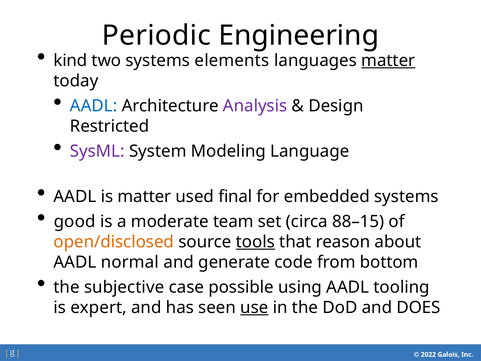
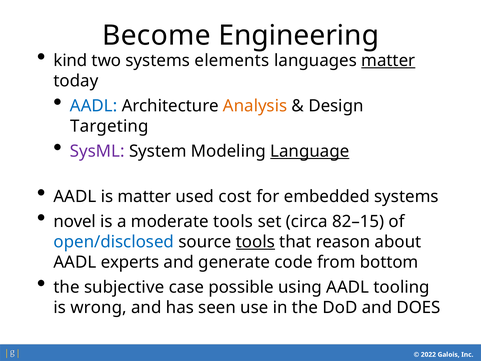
Periodic: Periodic -> Become
Analysis colour: purple -> orange
Restricted: Restricted -> Targeting
Language underline: none -> present
final: final -> cost
good: good -> novel
moderate team: team -> tools
88–15: 88–15 -> 82–15
open/disclosed colour: orange -> blue
normal: normal -> experts
expert: expert -> wrong
use underline: present -> none
